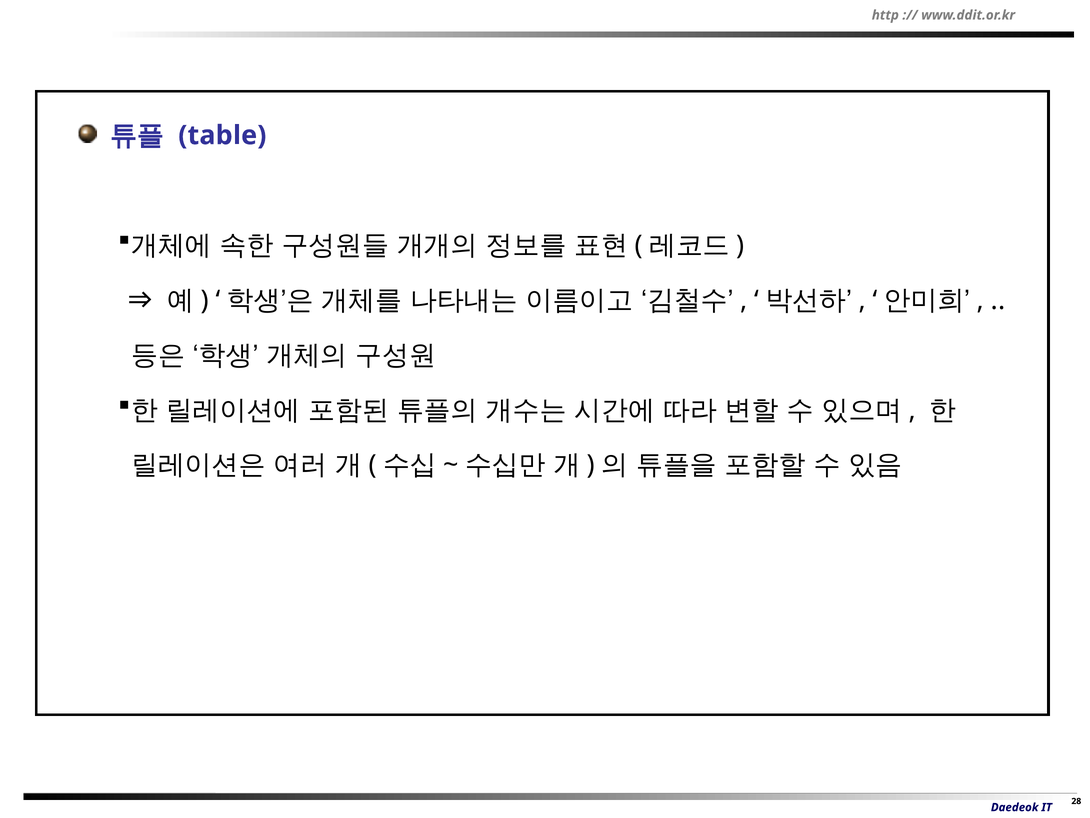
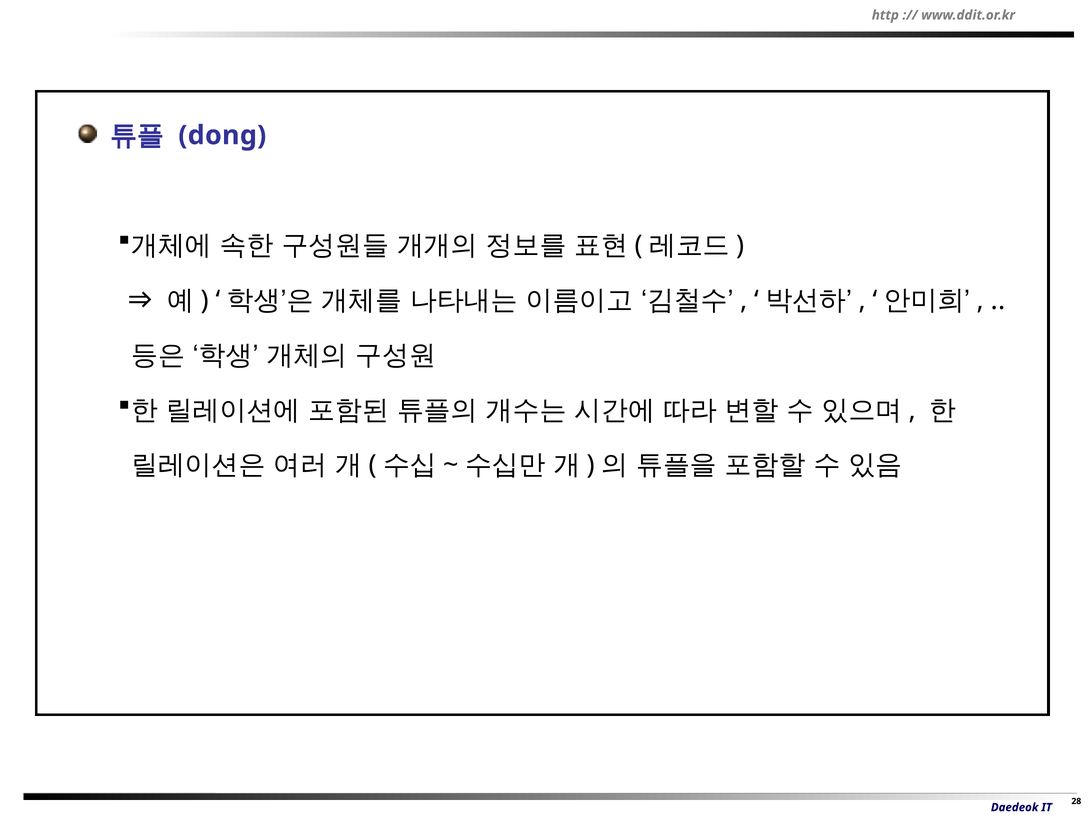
table: table -> dong
